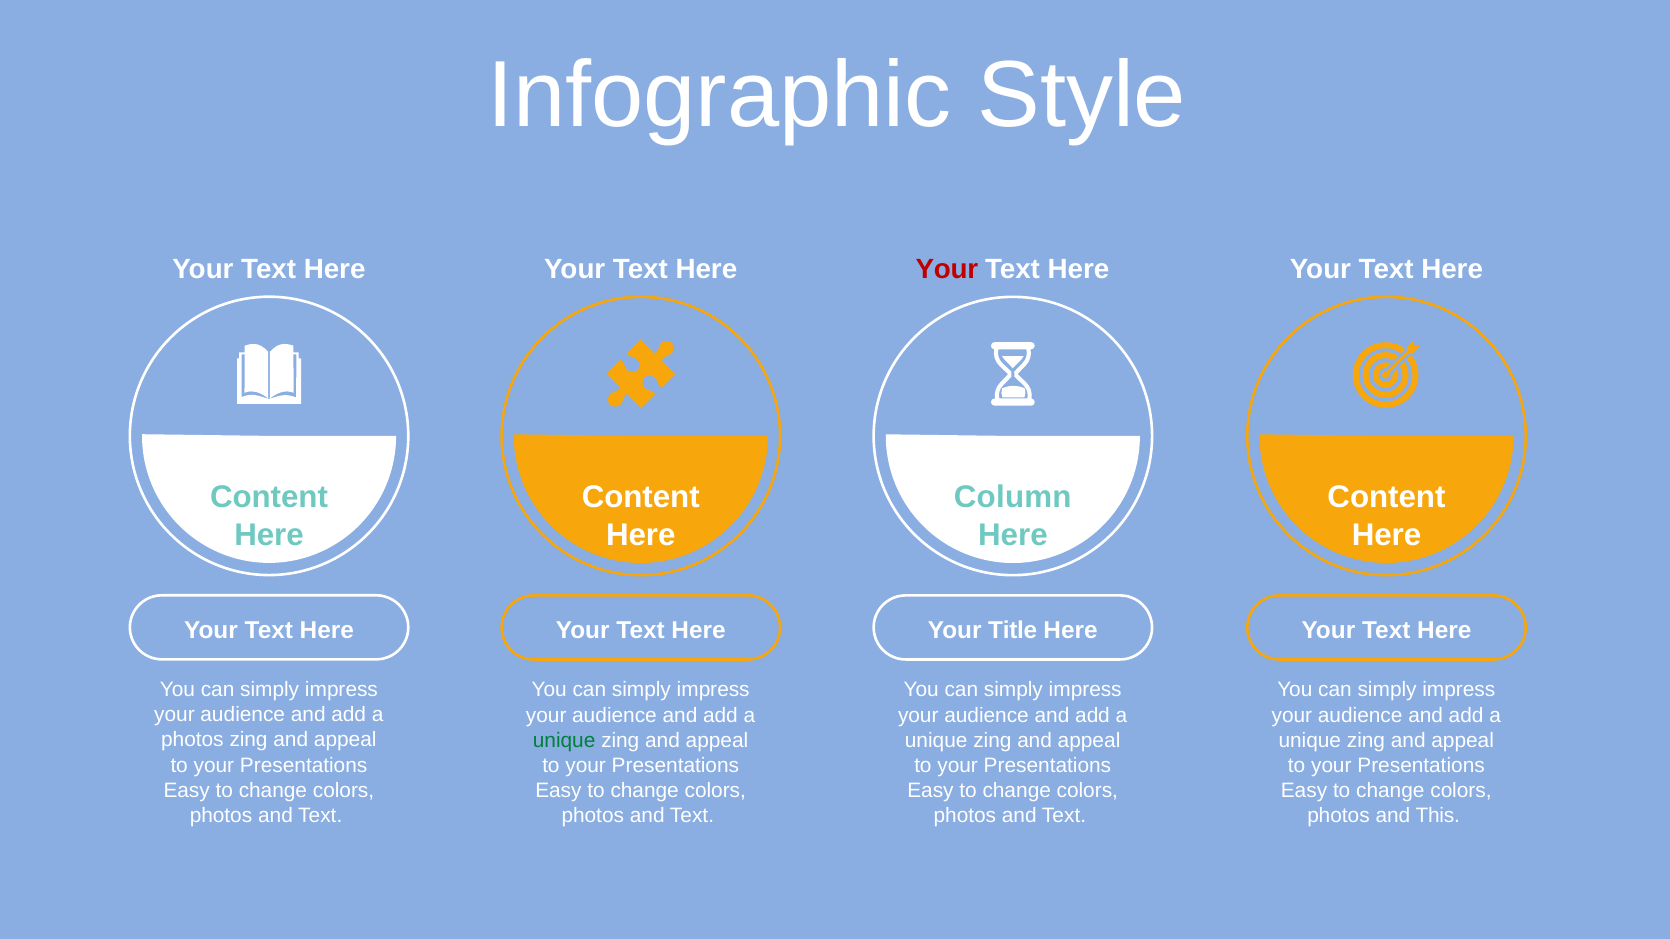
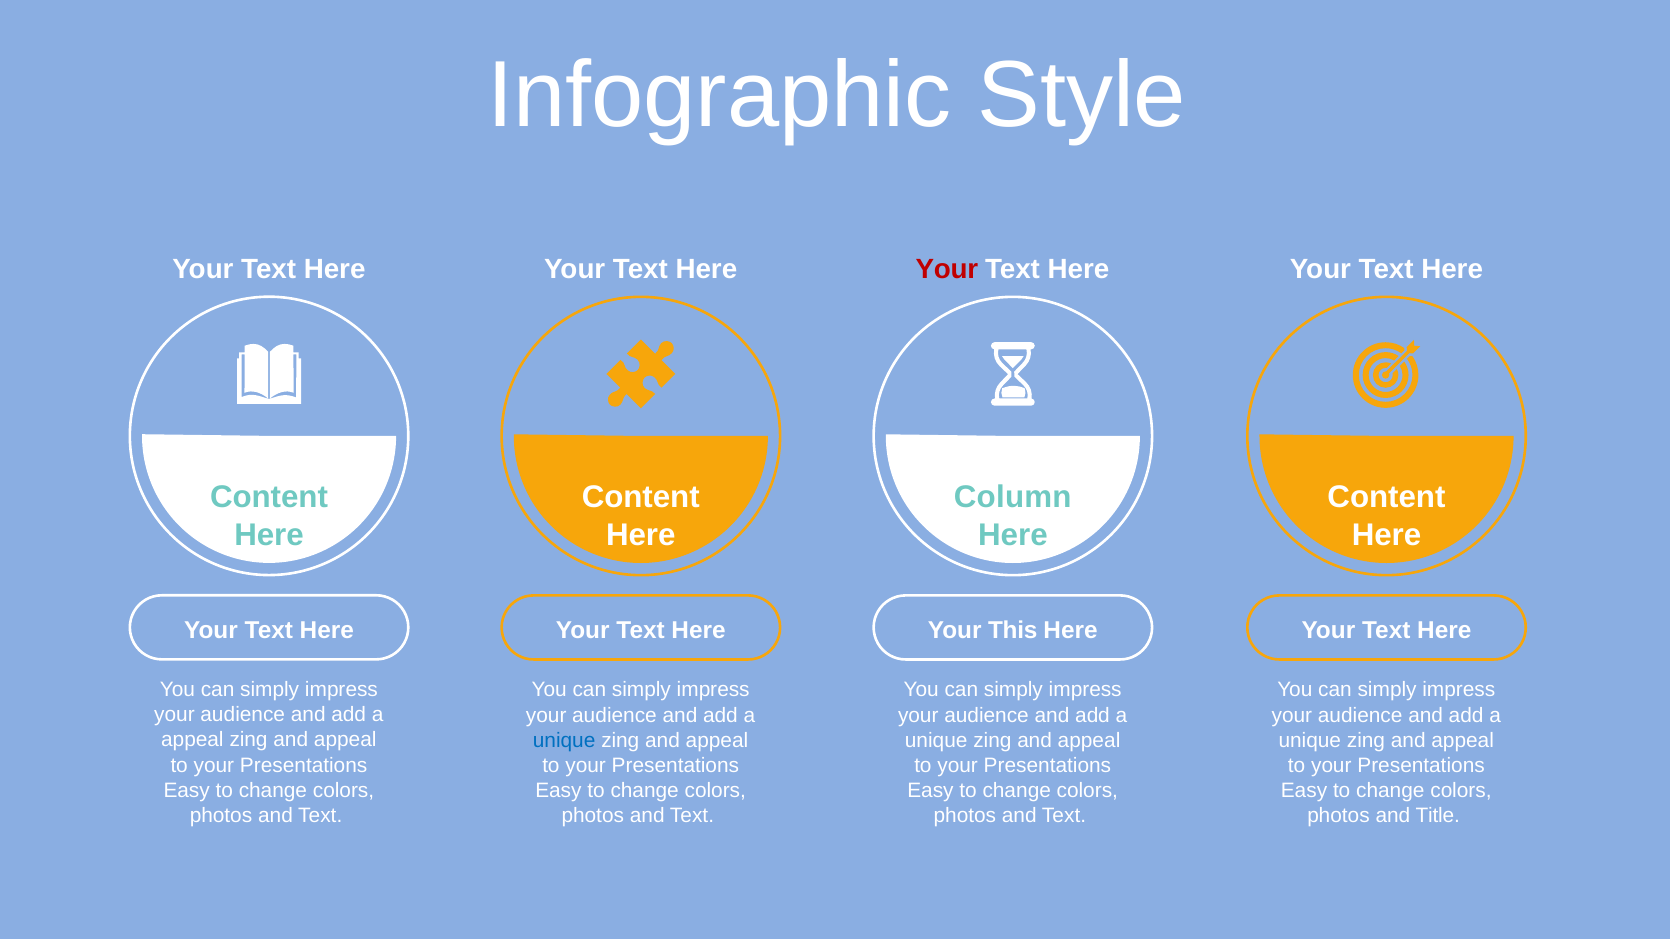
Title: Title -> This
photos at (192, 740): photos -> appeal
unique at (564, 740) colour: green -> blue
This: This -> Title
